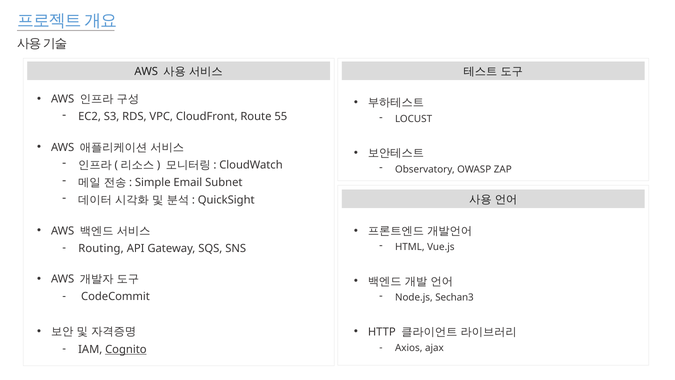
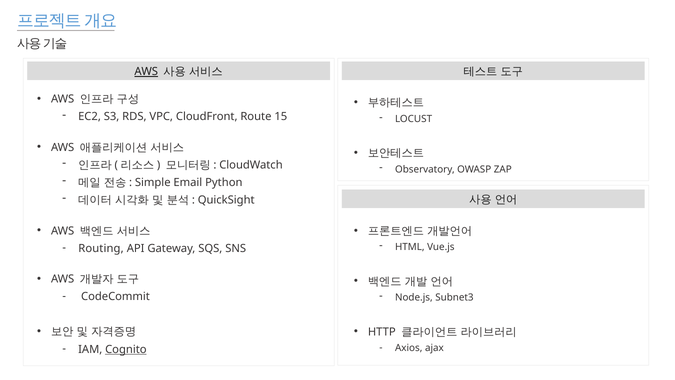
AWS at (146, 72) underline: none -> present
55: 55 -> 15
Subnet: Subnet -> Python
Sechan3: Sechan3 -> Subnet3
